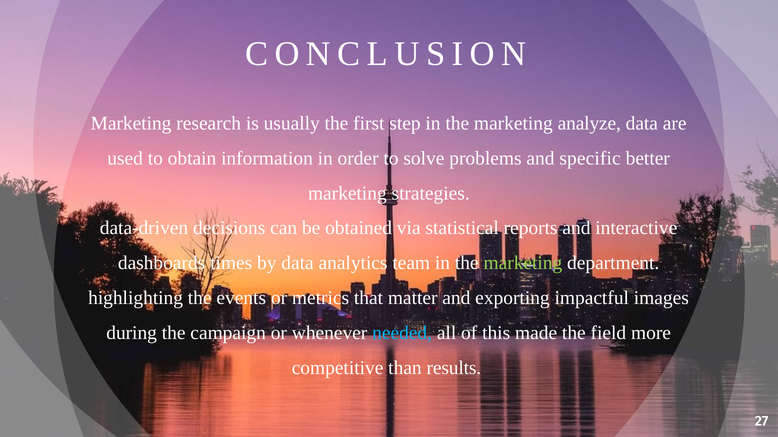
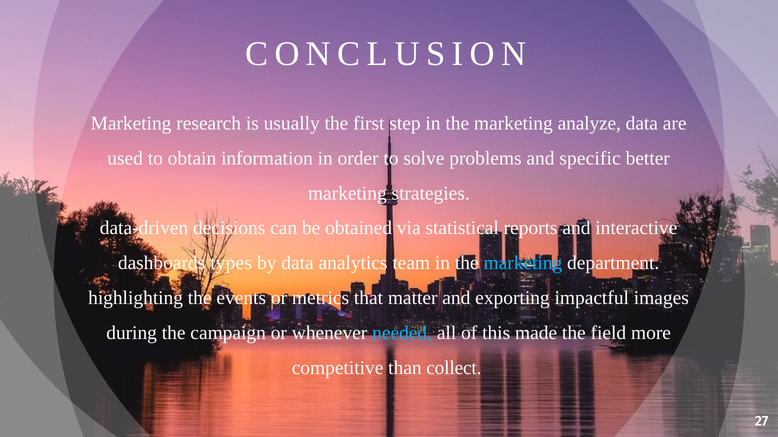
times: times -> types
marketing at (523, 263) colour: light green -> light blue
results: results -> collect
